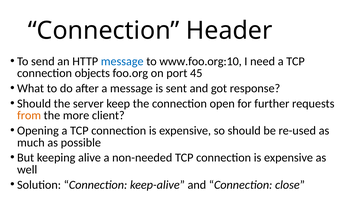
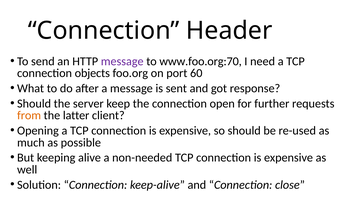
message at (122, 61) colour: blue -> purple
www.foo.org:10: www.foo.org:10 -> www.foo.org:70
45: 45 -> 60
more: more -> latter
